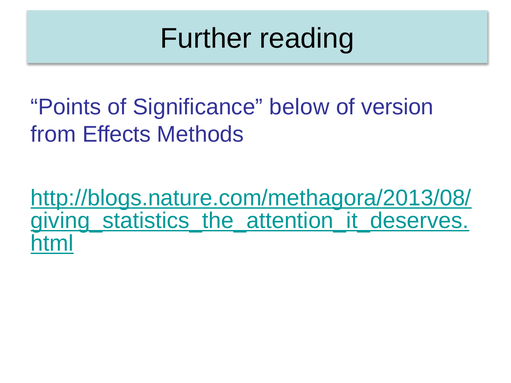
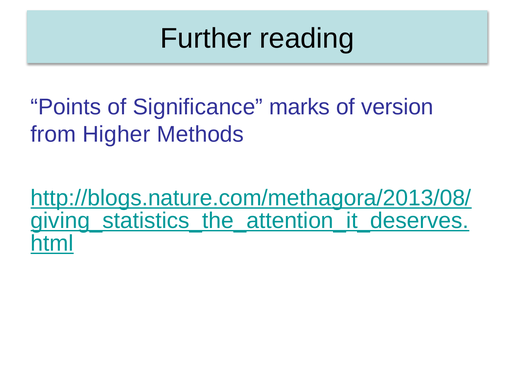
below: below -> marks
Effects: Effects -> Higher
